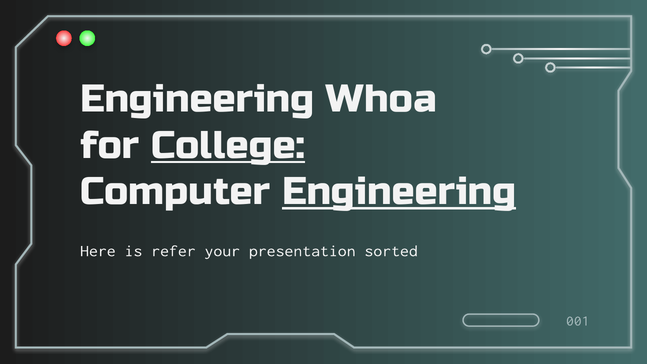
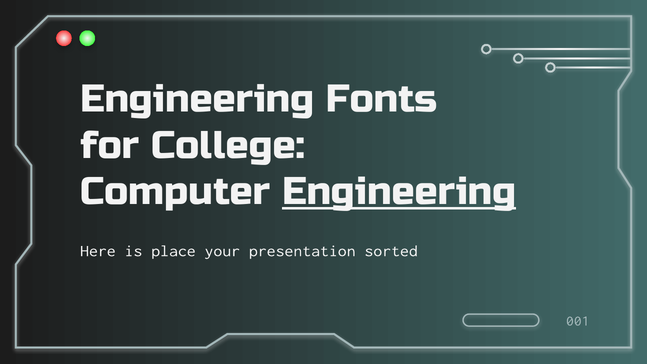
Whoa: Whoa -> Fonts
College underline: present -> none
refer: refer -> place
